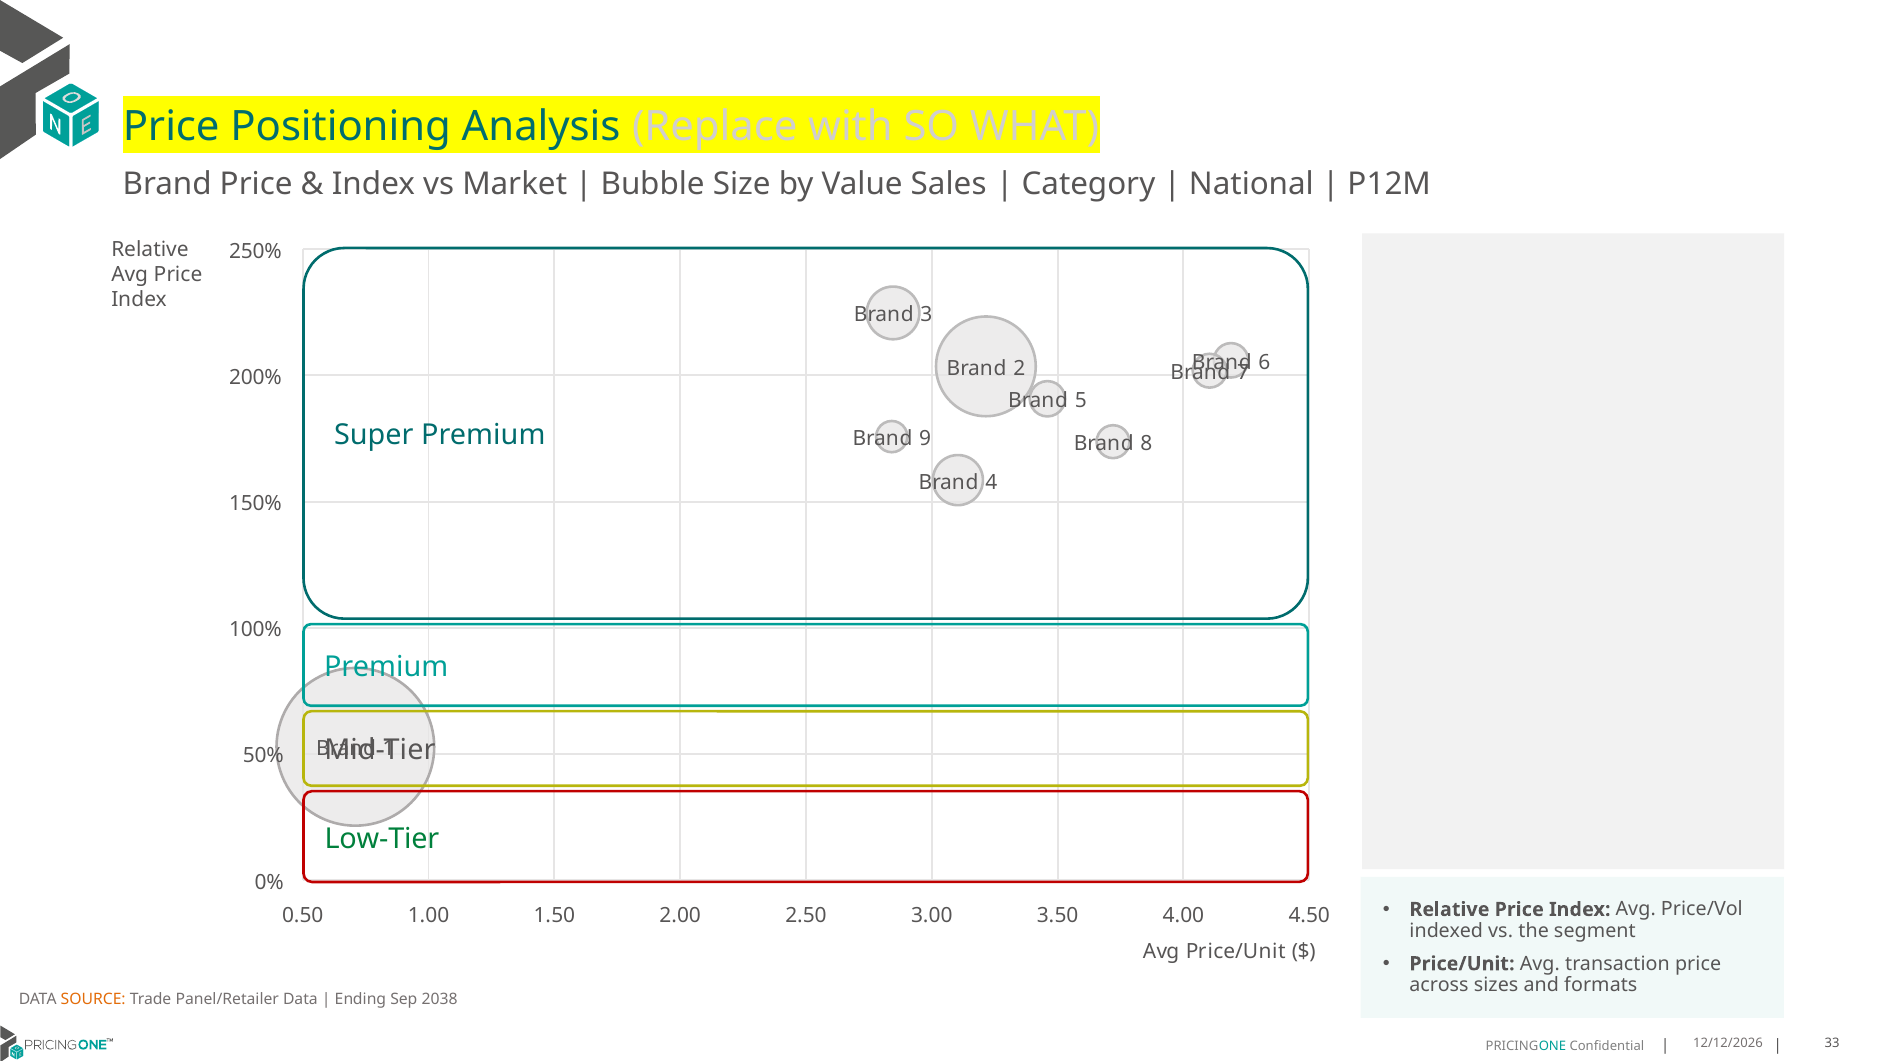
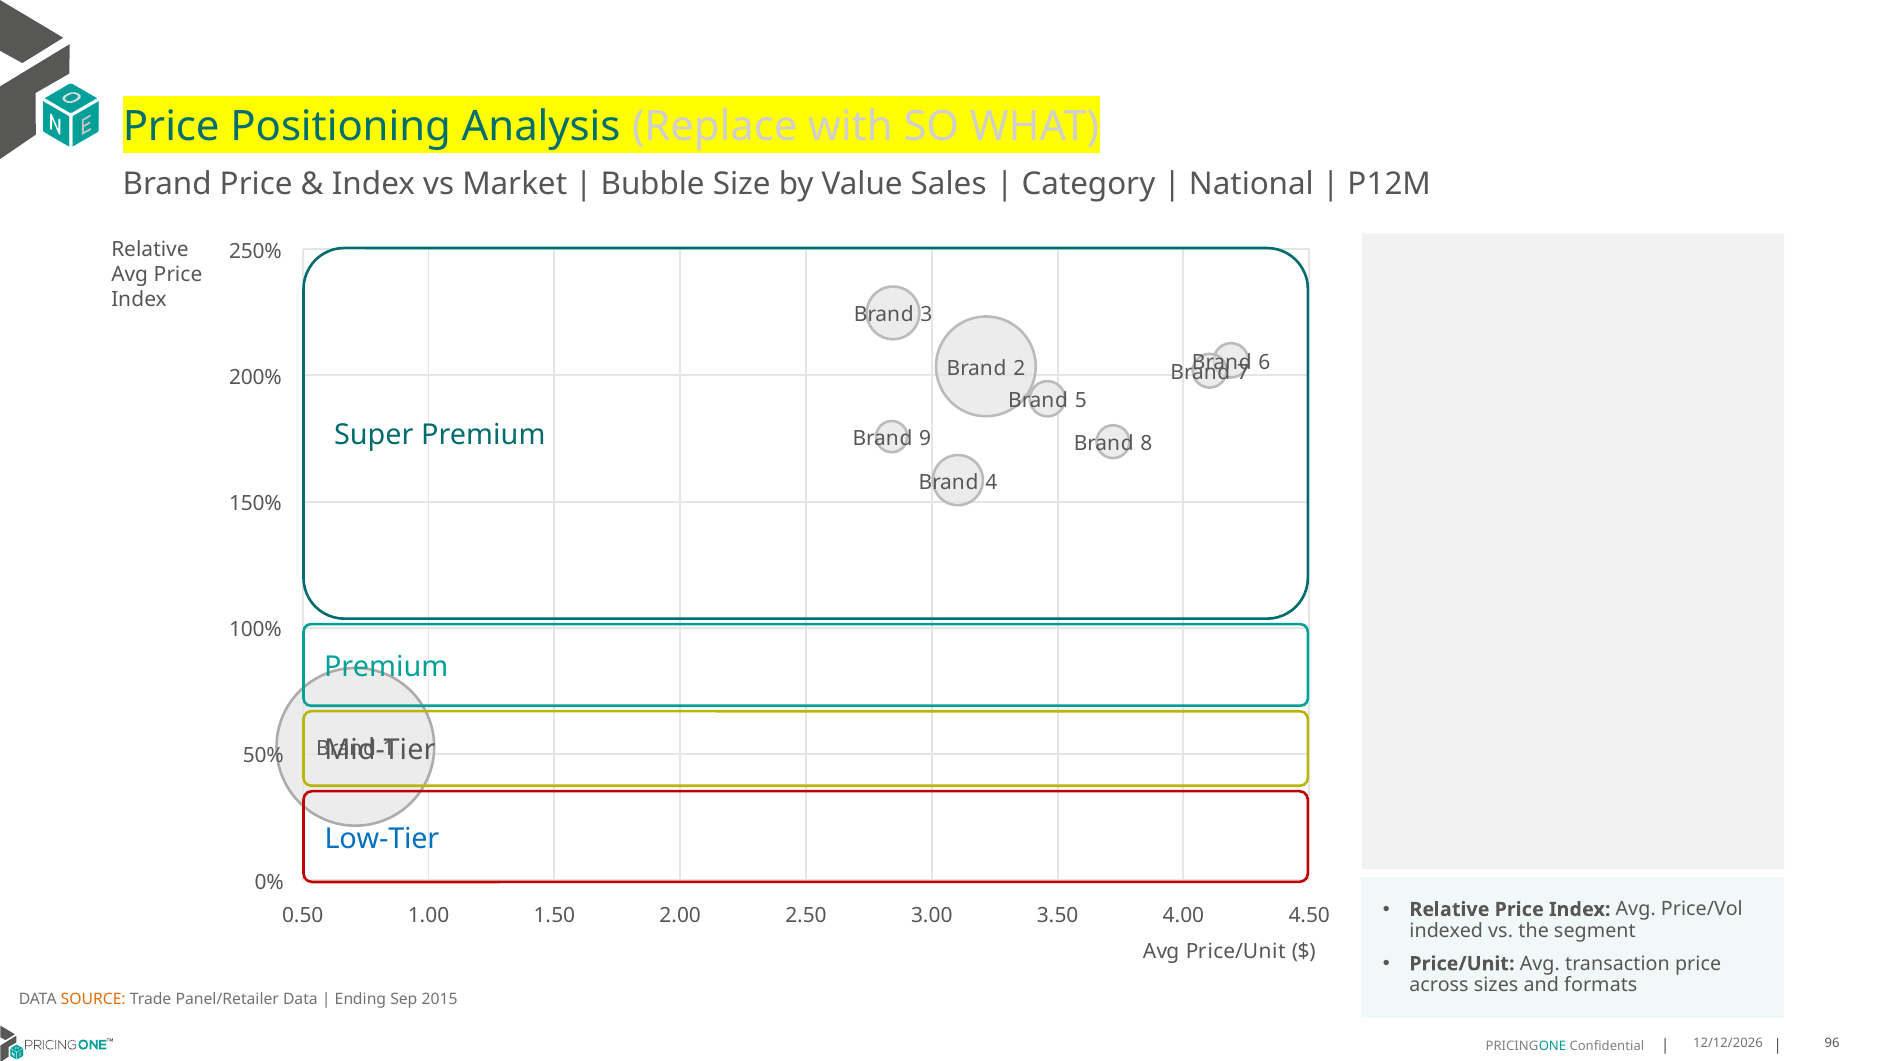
Low-Tier colour: green -> blue
2038: 2038 -> 2015
33: 33 -> 96
